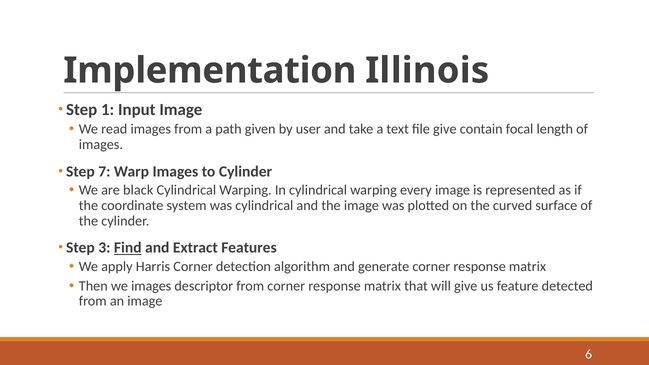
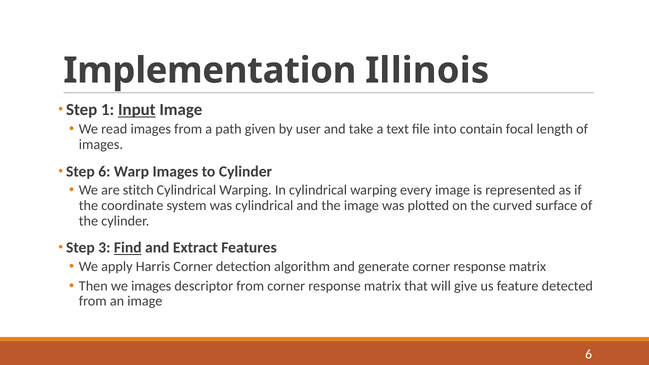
Input underline: none -> present
file give: give -> into
Step 7: 7 -> 6
black: black -> stitch
